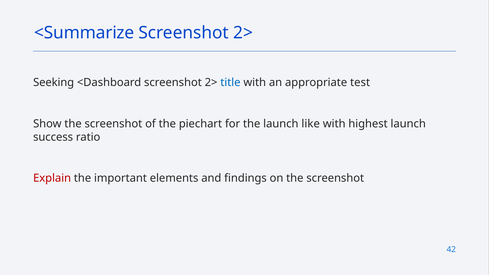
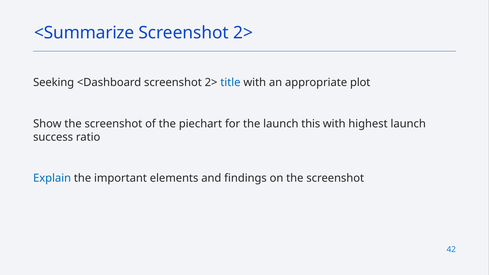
test: test -> plot
like: like -> this
Explain colour: red -> blue
